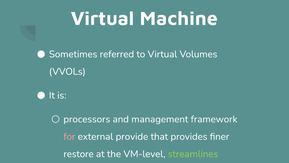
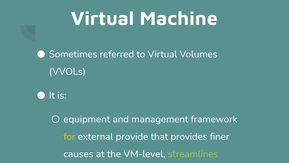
processors: processors -> equipment
for colour: pink -> yellow
restore: restore -> causes
